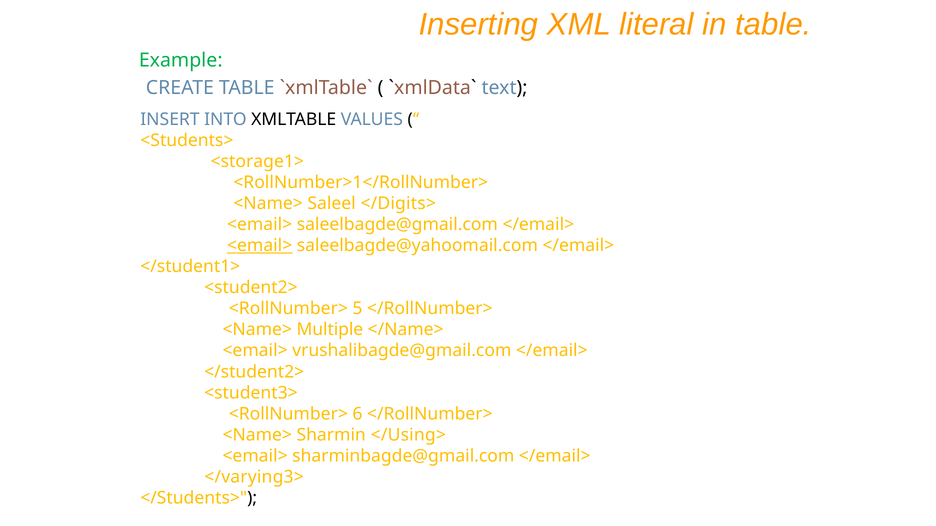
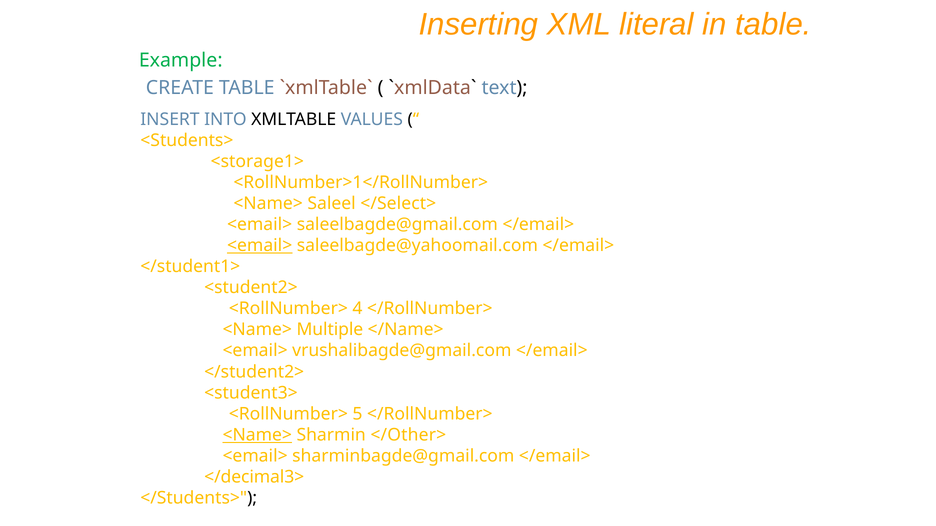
</Digits>: </Digits> -> </Select>
5: 5 -> 4
6: 6 -> 5
<Name> at (257, 435) underline: none -> present
</Using>: </Using> -> </Other>
</varying3>: </varying3> -> </decimal3>
